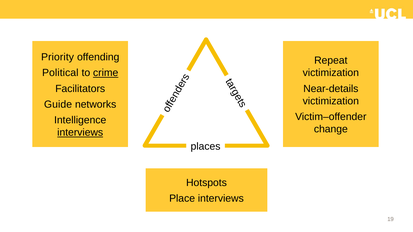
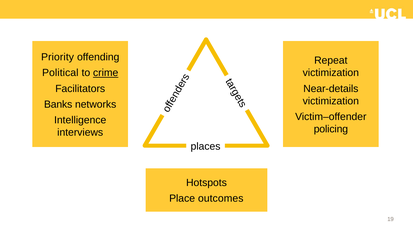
Guide: Guide -> Banks
change: change -> policing
interviews at (80, 133) underline: present -> none
Place interviews: interviews -> outcomes
